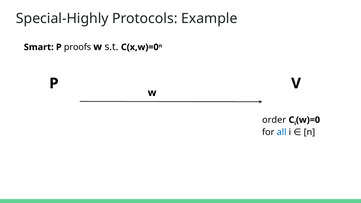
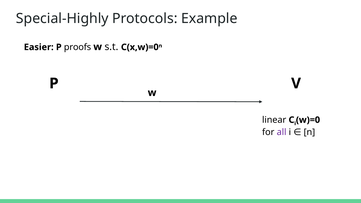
Smart: Smart -> Easier
order: order -> linear
all colour: blue -> purple
